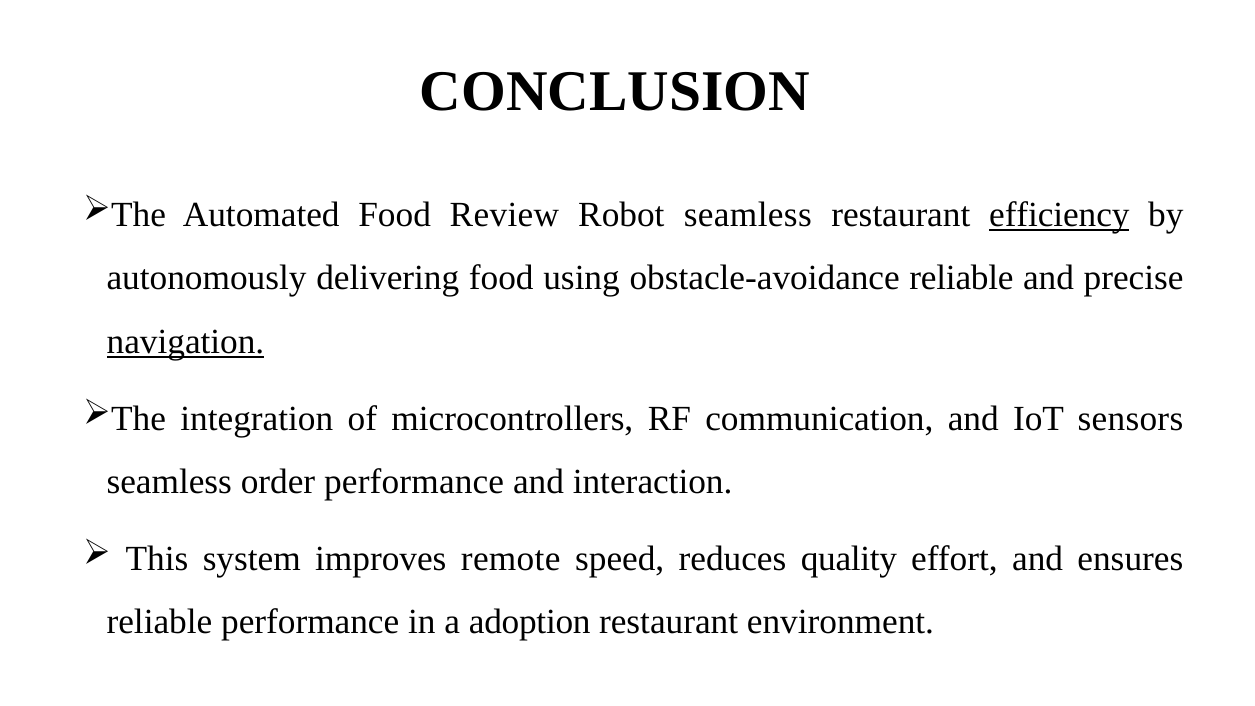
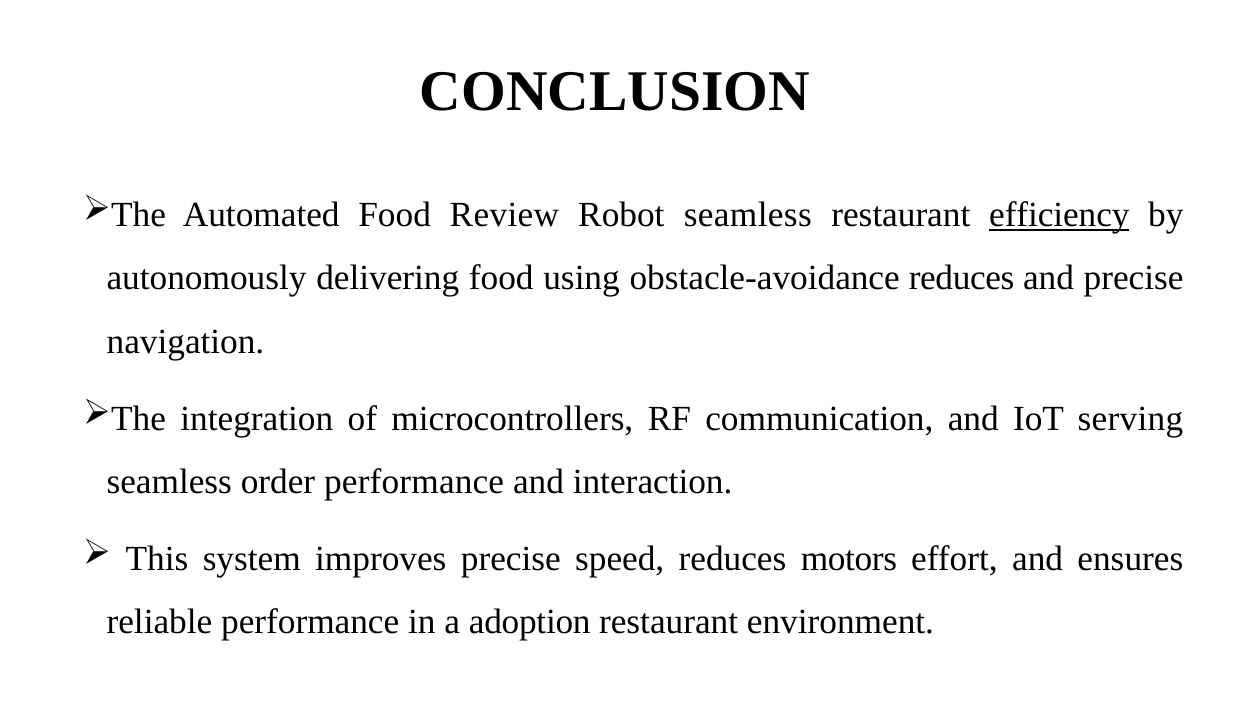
obstacle-avoidance reliable: reliable -> reduces
navigation underline: present -> none
sensors: sensors -> serving
improves remote: remote -> precise
quality: quality -> motors
